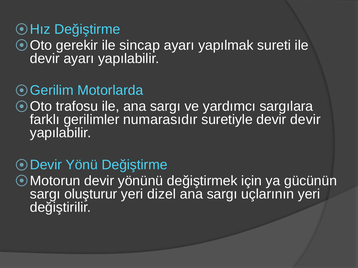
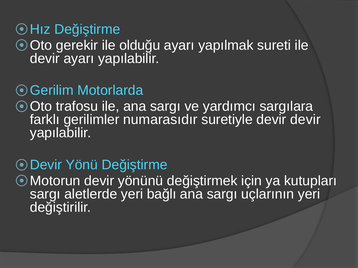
sincap: sincap -> olduğu
gücünün: gücünün -> kutupları
oluşturur: oluşturur -> aletlerde
dizel: dizel -> bağlı
